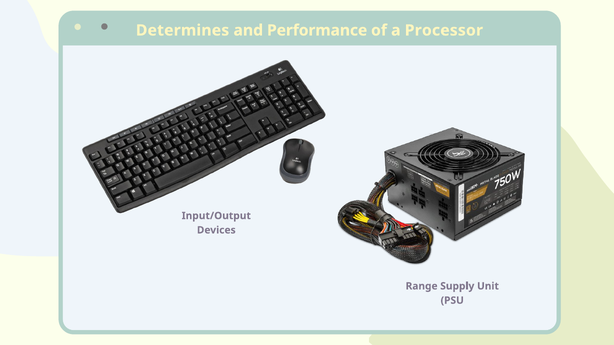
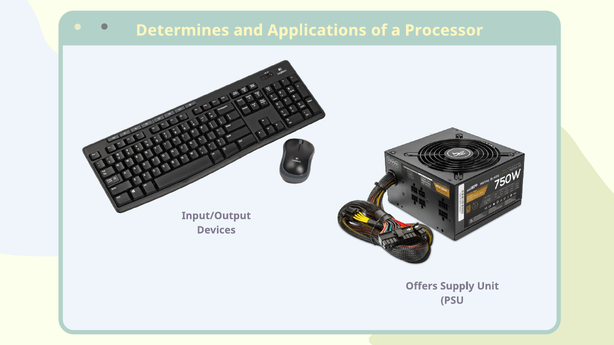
Performance: Performance -> Applications
Range: Range -> Offers
